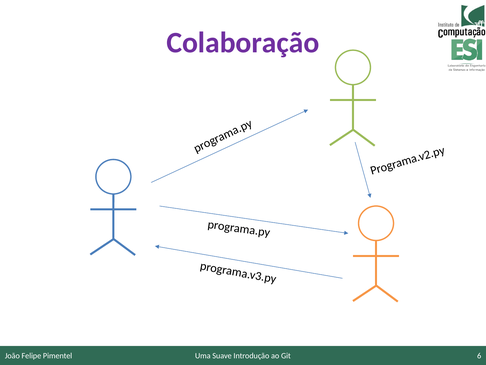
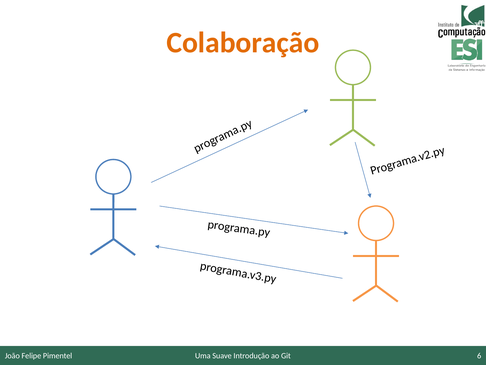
Colaboração colour: purple -> orange
